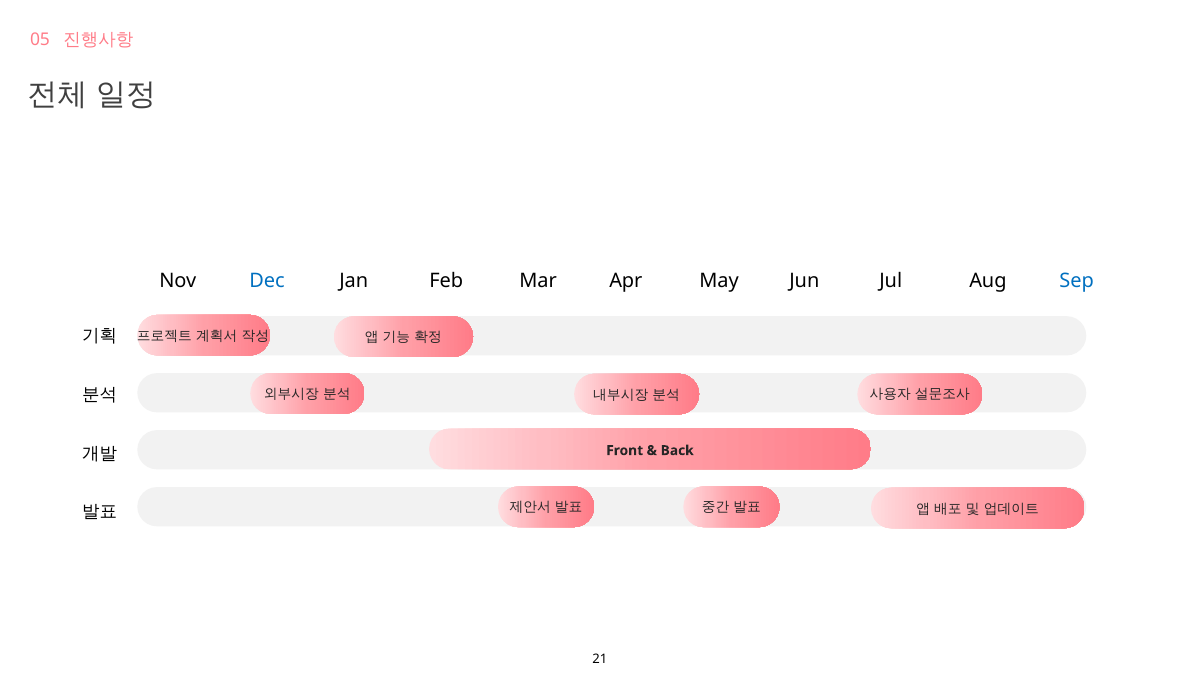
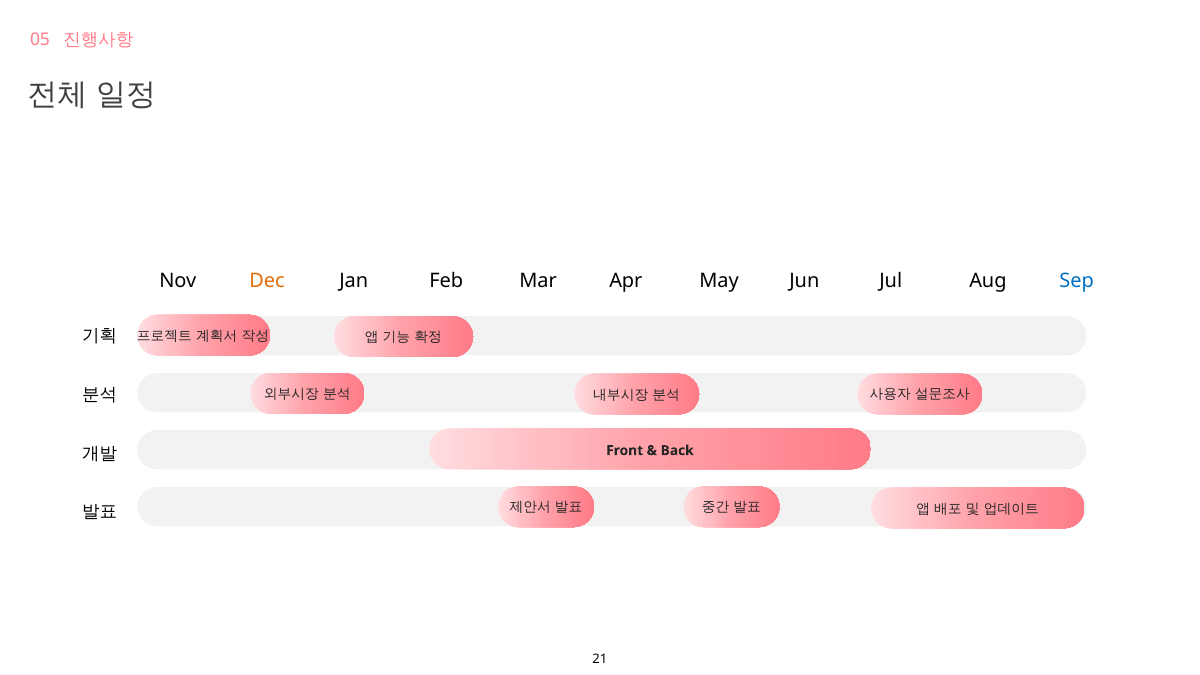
Dec colour: blue -> orange
